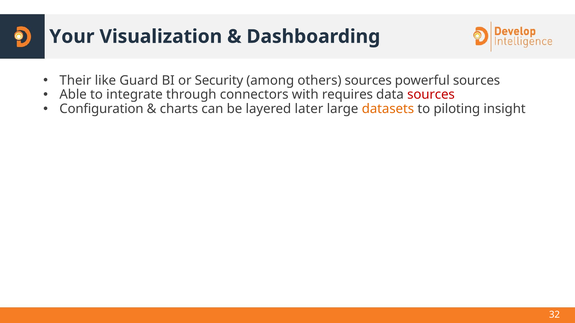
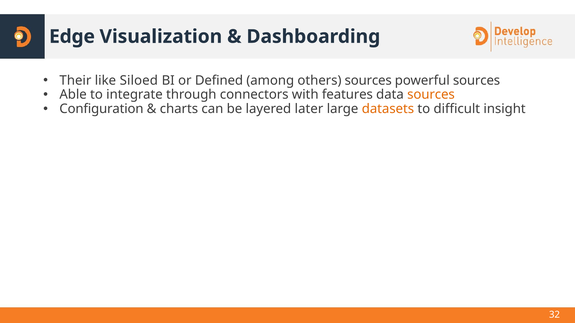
Your: Your -> Edge
Guard: Guard -> Siloed
Security: Security -> Defined
requires: requires -> features
sources at (431, 95) colour: red -> orange
piloting: piloting -> difficult
